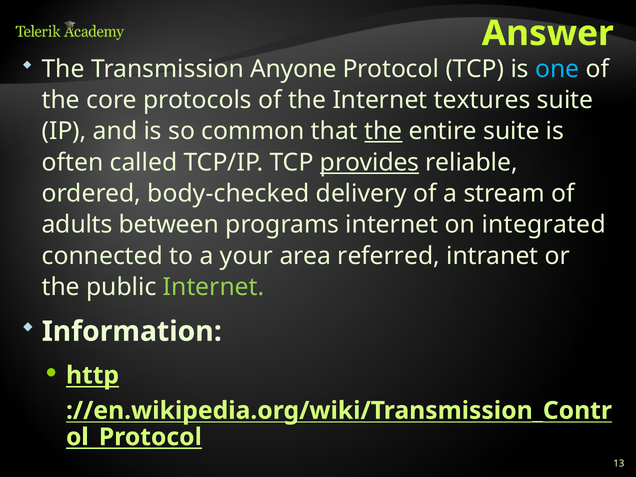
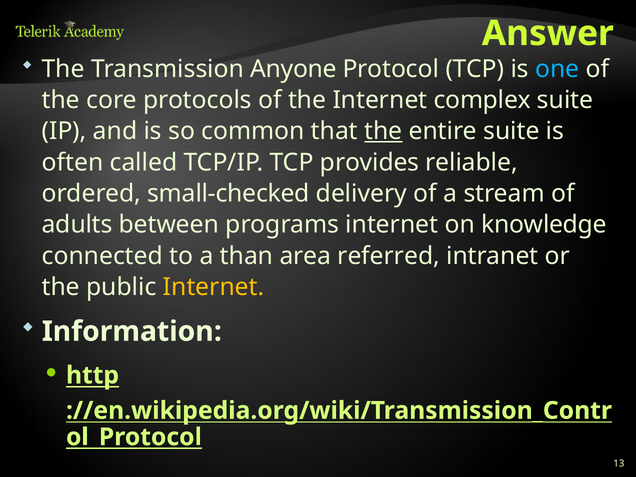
textures: textures -> complex
provides underline: present -> none
body-checked: body-checked -> small-checked
integrated: integrated -> knowledge
your: your -> than
Internet at (214, 287) colour: light green -> yellow
